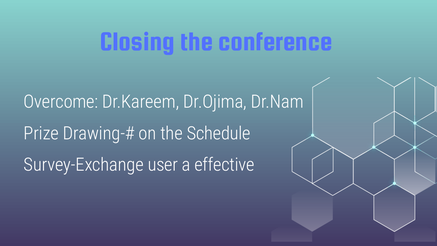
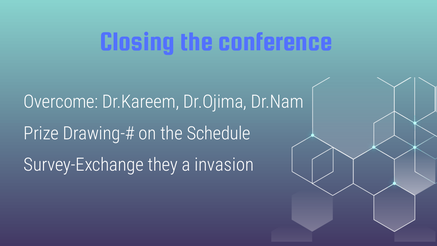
user: user -> they
effective: effective -> invasion
